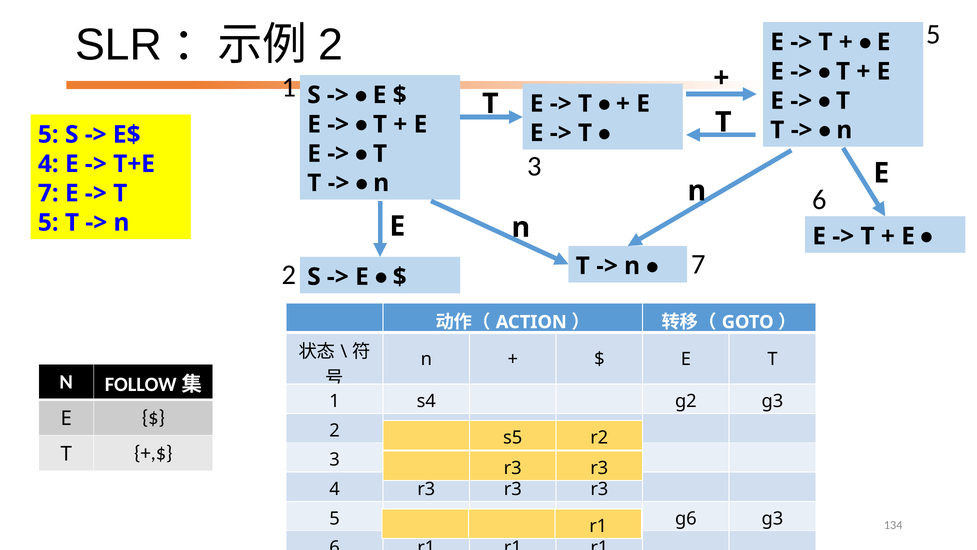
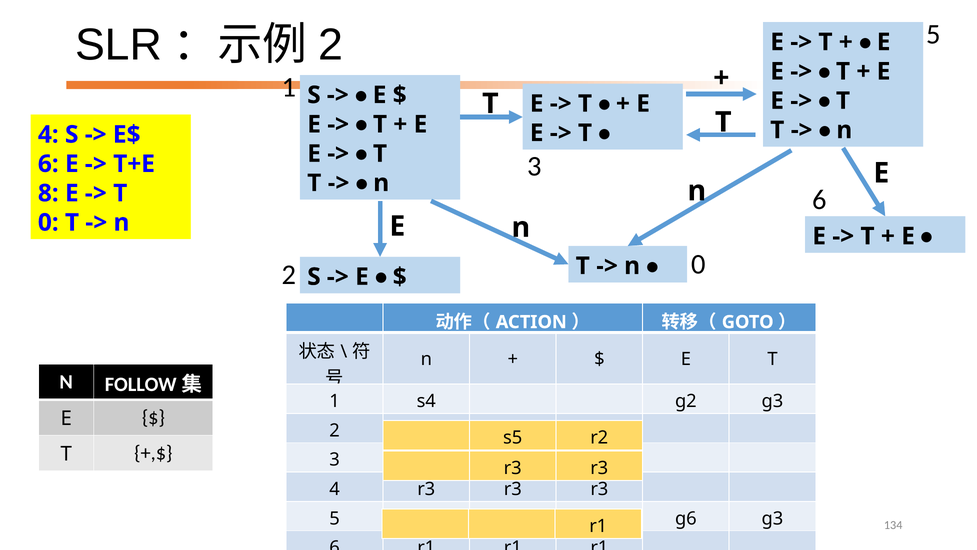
5 at (48, 134): 5 -> 4
4 at (48, 164): 4 -> 6
7 at (48, 193): 7 -> 8
5 at (48, 222): 5 -> 0
7 at (698, 264): 7 -> 0
